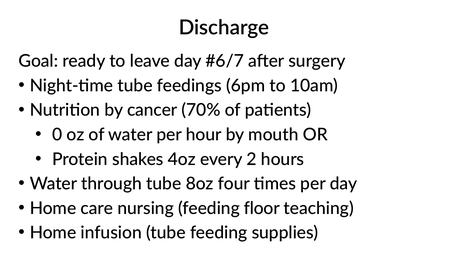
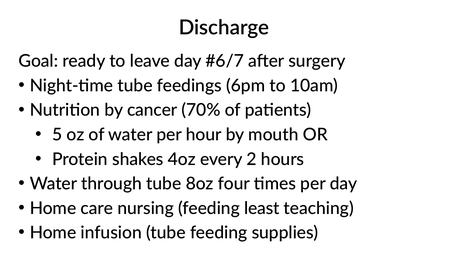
0: 0 -> 5
floor: floor -> least
